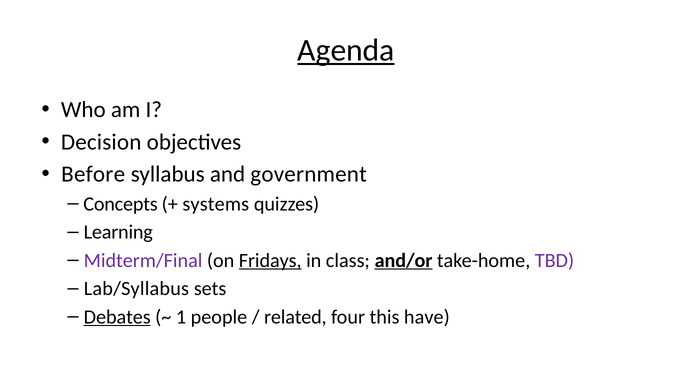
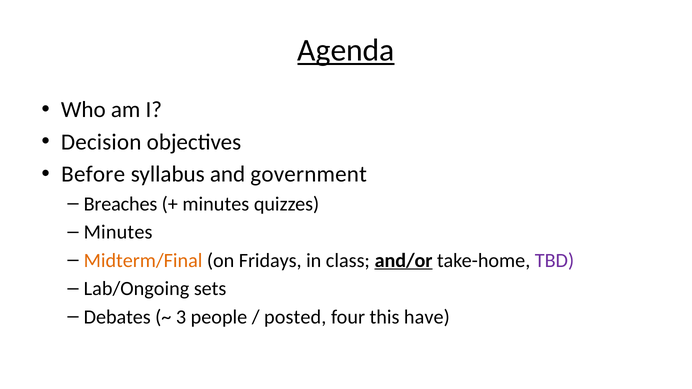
Concepts: Concepts -> Breaches
systems at (216, 204): systems -> minutes
Learning at (118, 232): Learning -> Minutes
Midterm/Final colour: purple -> orange
Fridays underline: present -> none
Lab/Syllabus: Lab/Syllabus -> Lab/Ongoing
Debates underline: present -> none
1: 1 -> 3
related: related -> posted
